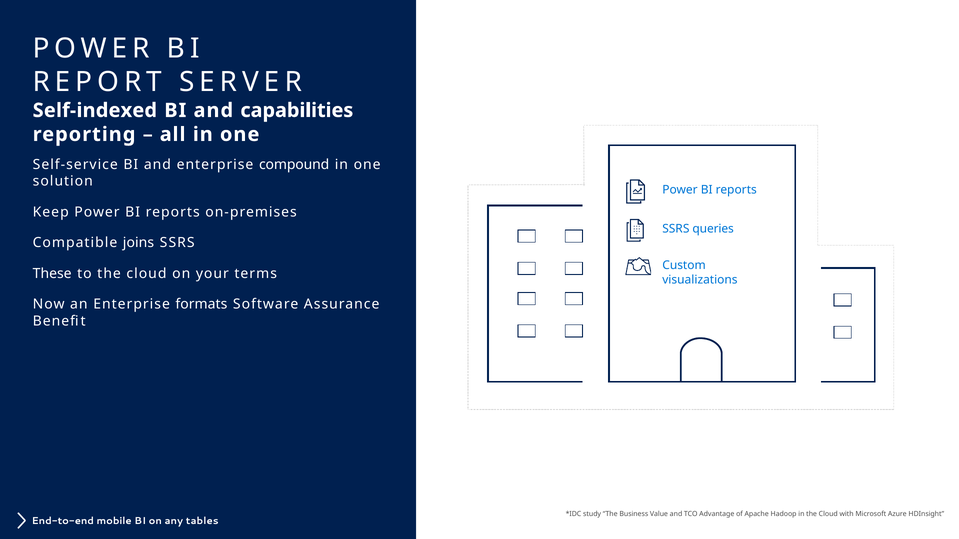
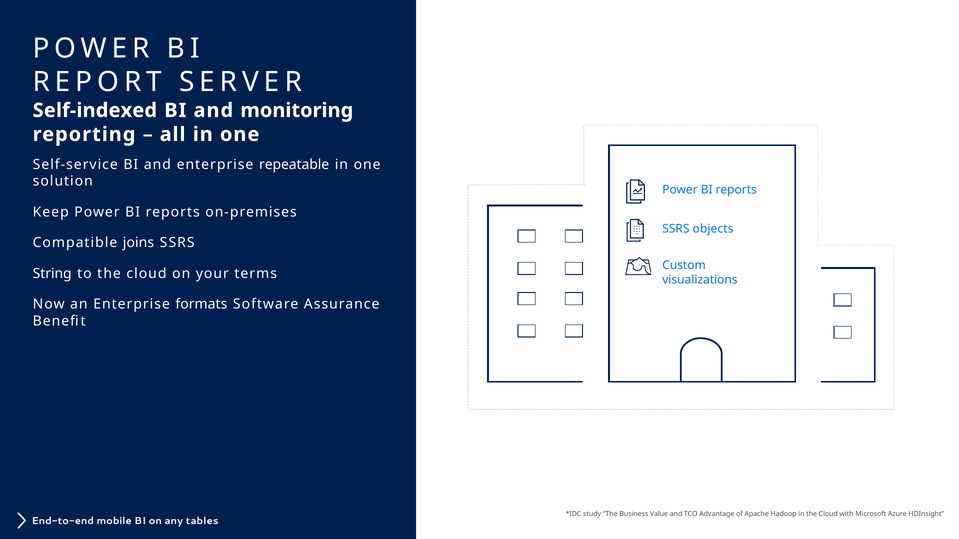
capabilities: capabilities -> monitoring
compound: compound -> repeatable
queries: queries -> objects
These: These -> String
